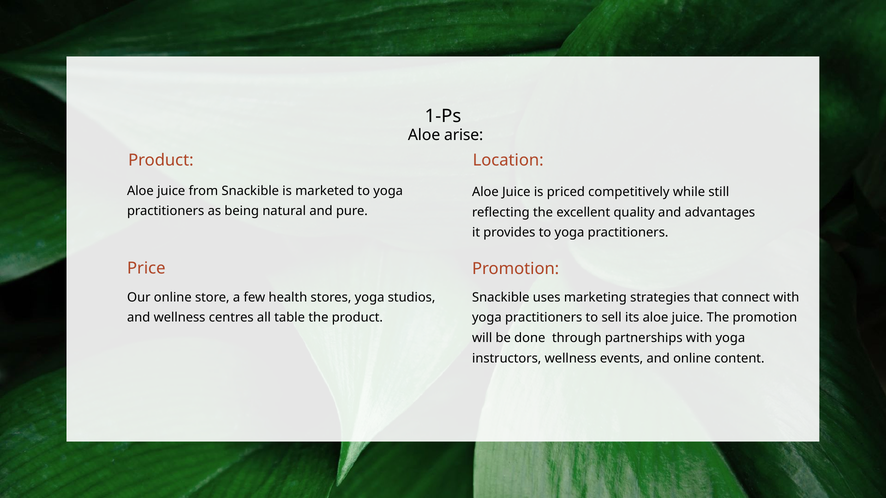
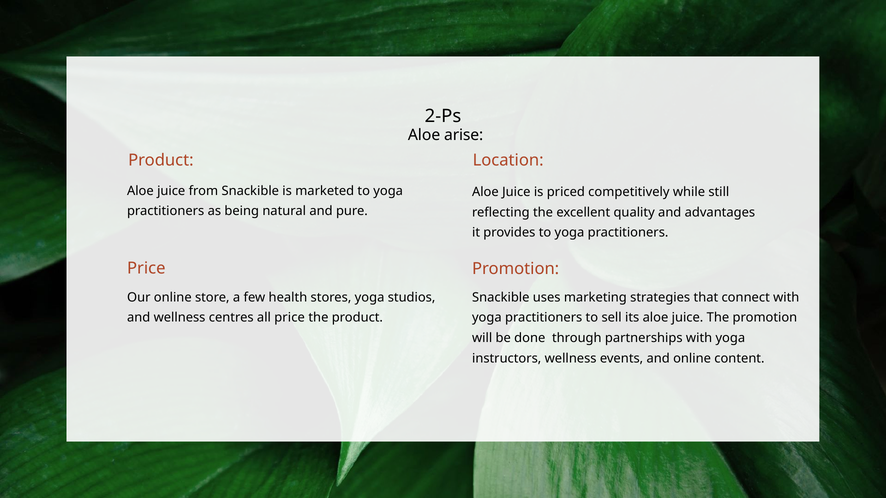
1-Ps: 1-Ps -> 2-Ps
all table: table -> price
